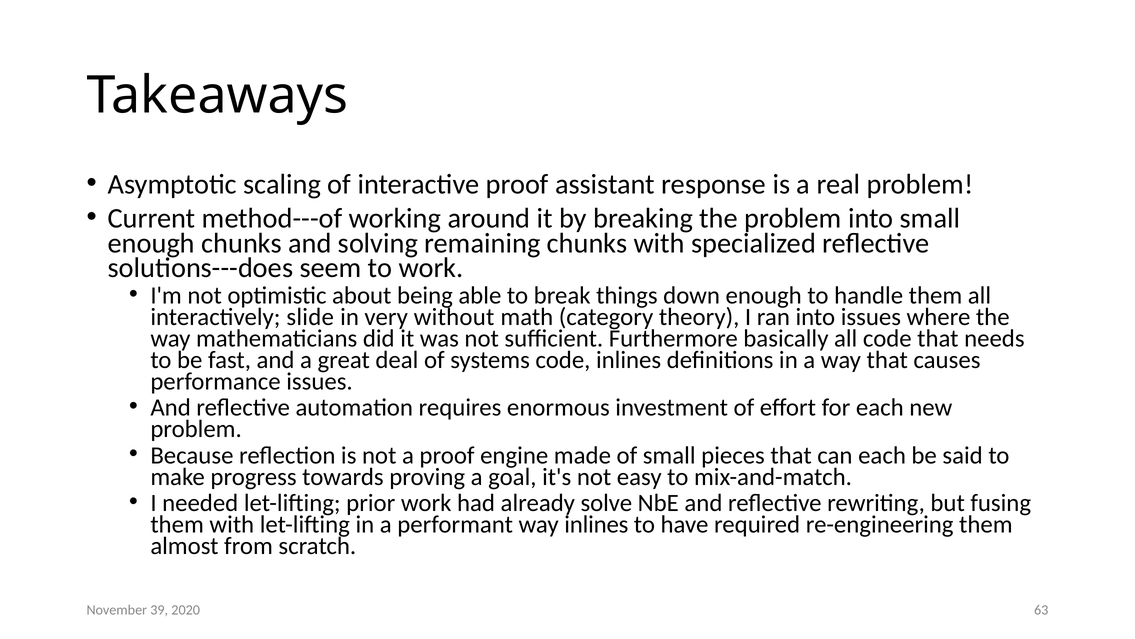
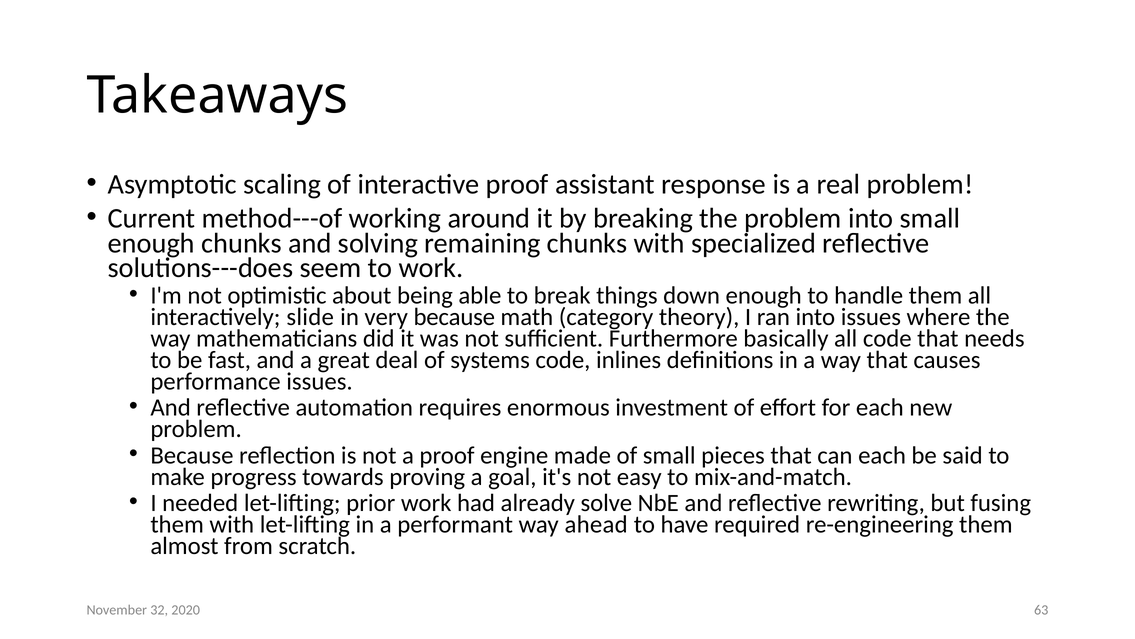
very without: without -> because
way inlines: inlines -> ahead
39: 39 -> 32
